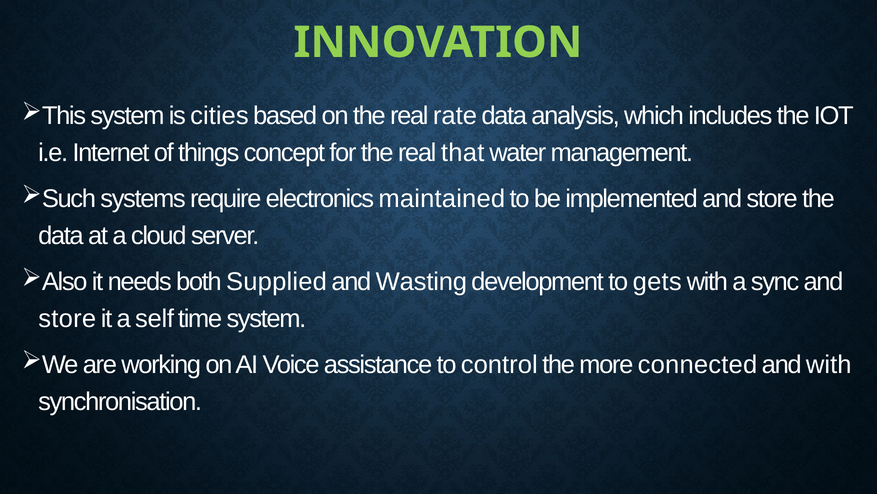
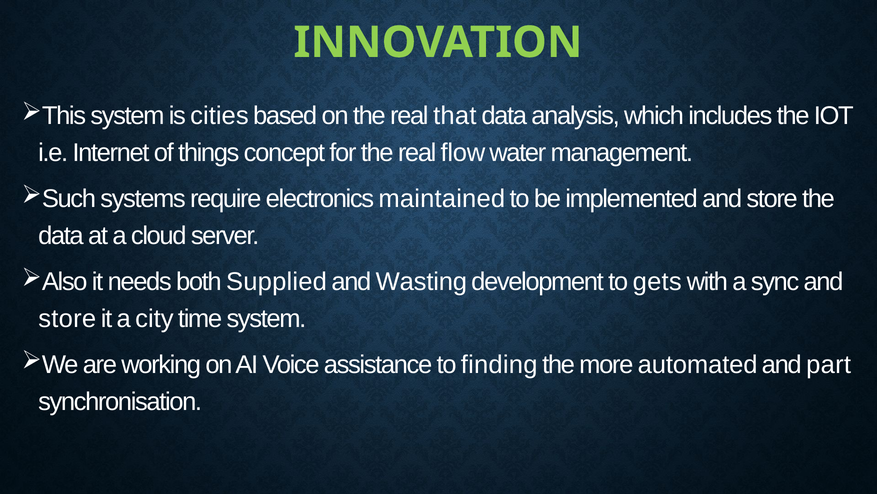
rate: rate -> that
that: that -> flow
self: self -> city
control: control -> finding
connected: connected -> automated
and with: with -> part
